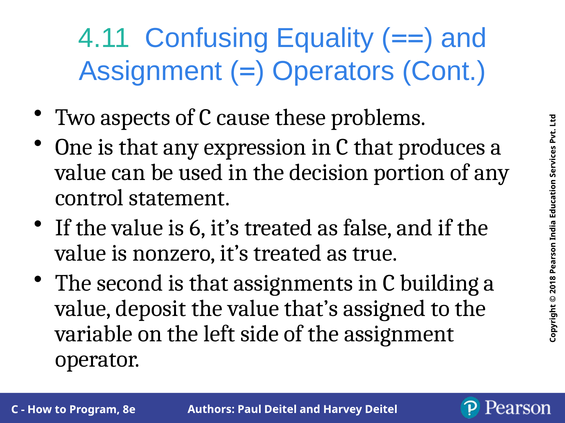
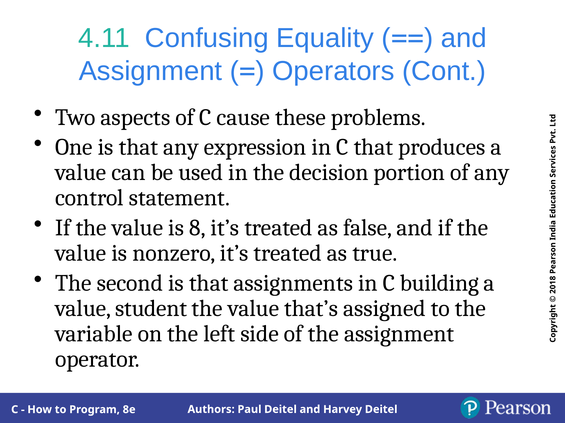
is 6: 6 -> 8
deposit: deposit -> student
